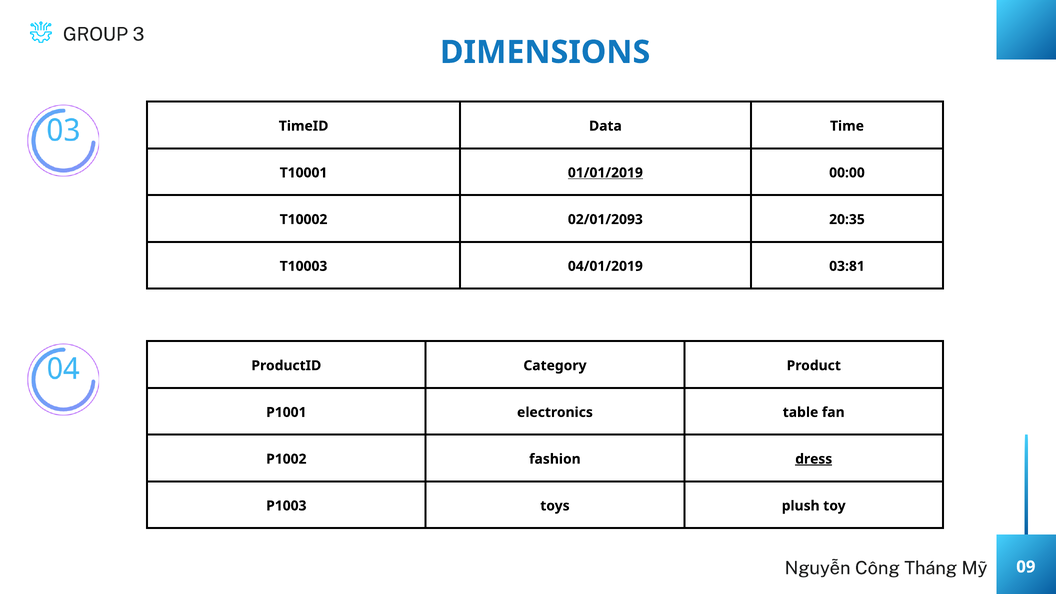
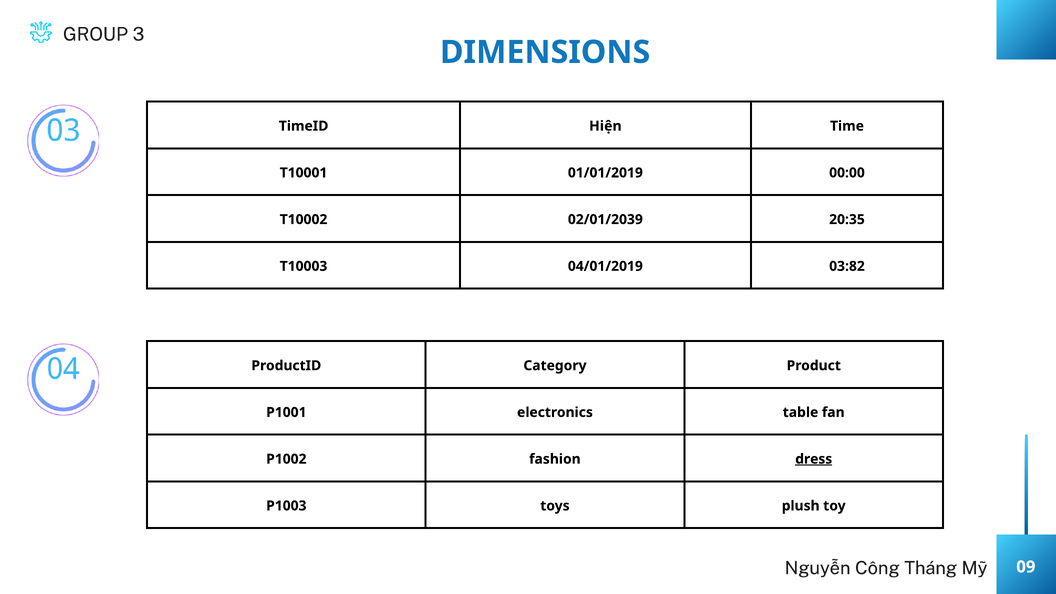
Data: Data -> Hiện
01/01/2019 underline: present -> none
02/01/2093: 02/01/2093 -> 02/01/2039
03:81: 03:81 -> 03:82
